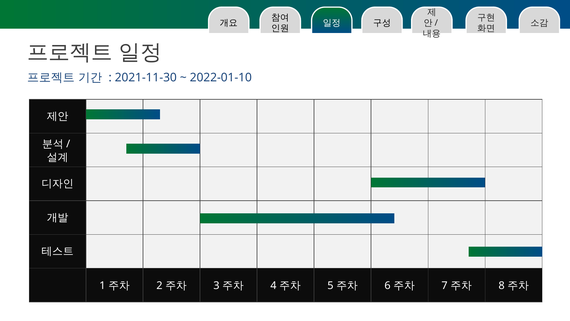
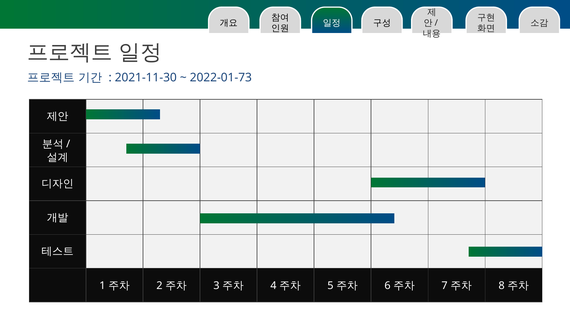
2022-01-10: 2022-01-10 -> 2022-01-73
